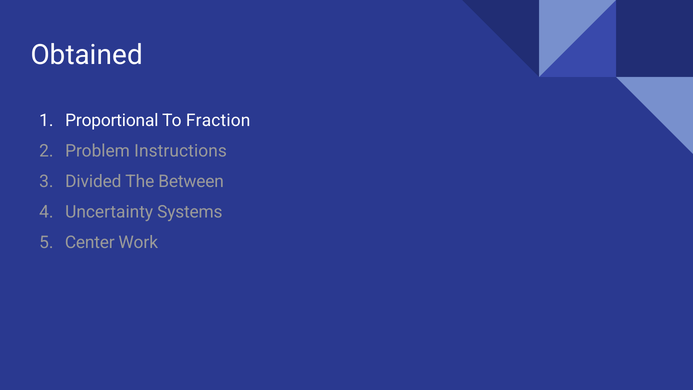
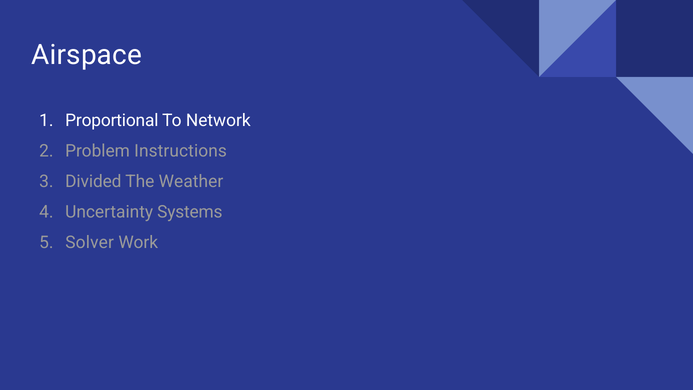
Obtained: Obtained -> Airspace
Fraction: Fraction -> Network
Between: Between -> Weather
Center: Center -> Solver
